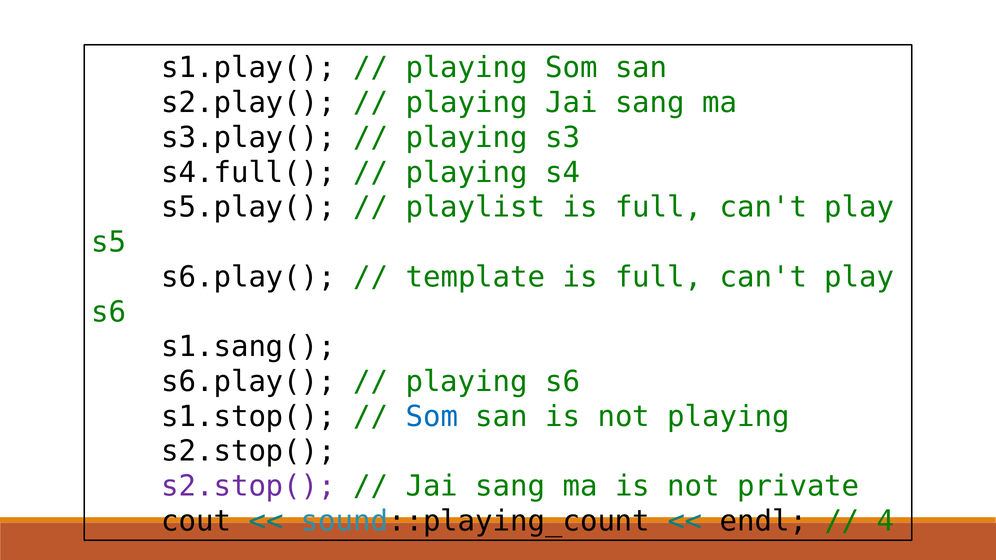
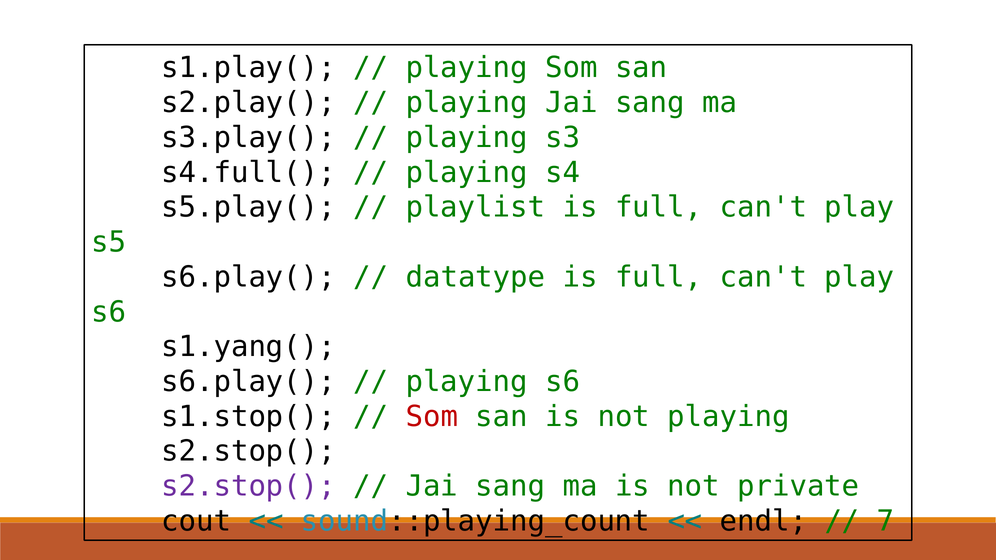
template: template -> datatype
s1.sang(: s1.sang( -> s1.yang(
Som at (432, 417) colour: blue -> red
4: 4 -> 7
